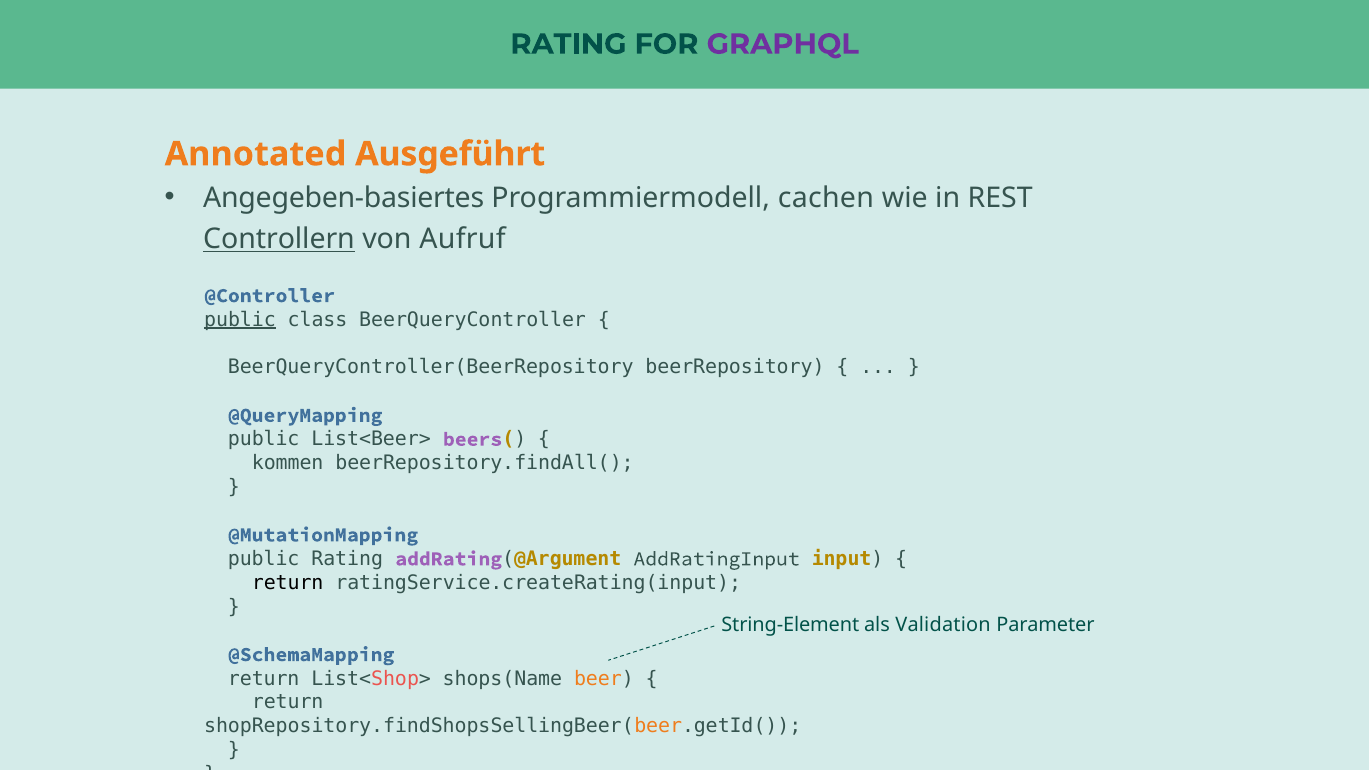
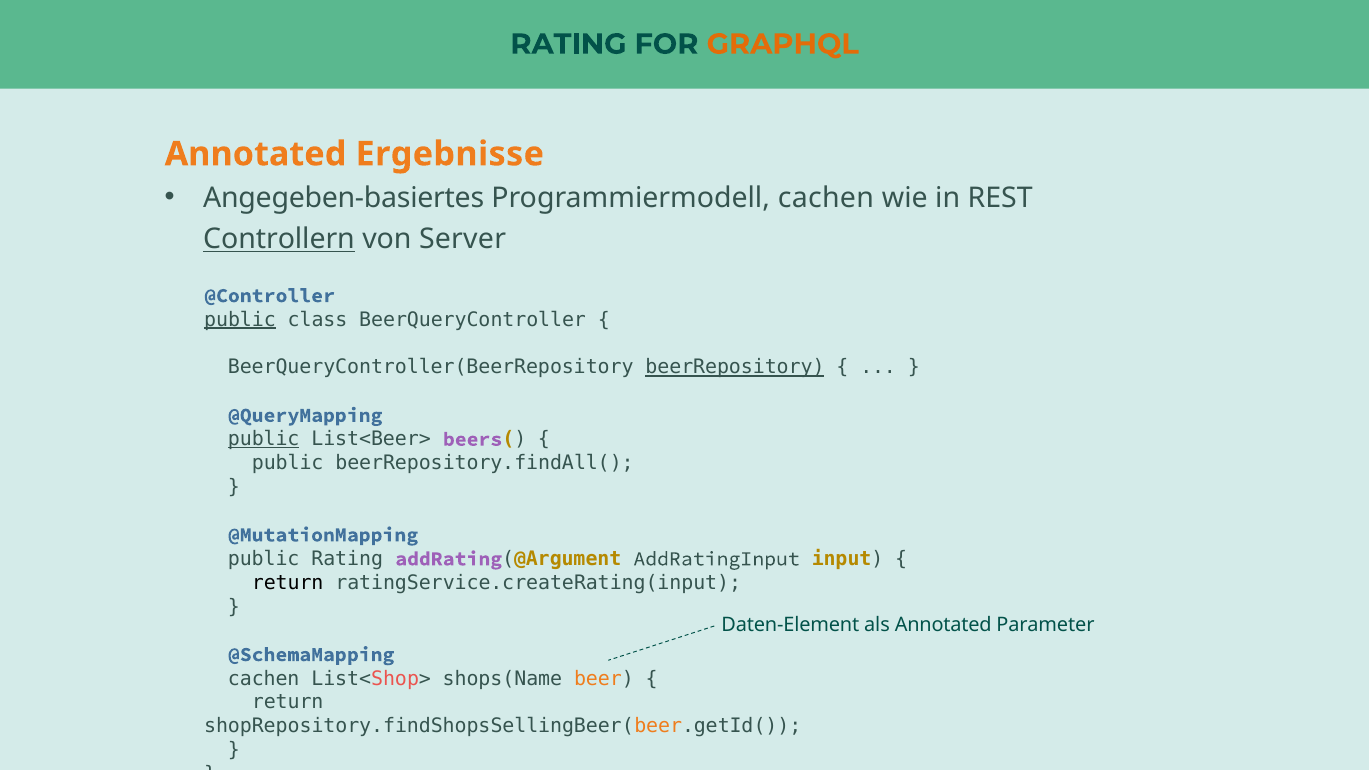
GRAPHQL colour: purple -> orange
Ausgeführt: Ausgeführt -> Ergebnisse
Aufruf: Aufruf -> Server
beerRepository underline: none -> present
public at (264, 439) underline: none -> present
kommen at (288, 463): kommen -> public
String-Element: String-Element -> Daten-Element
als Validation: Validation -> Annotated
return at (264, 679): return -> cachen
